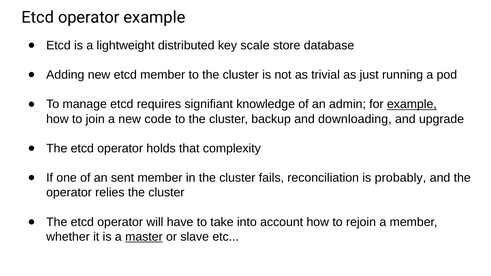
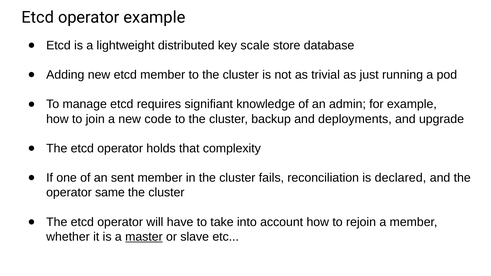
example at (412, 104) underline: present -> none
downloading: downloading -> deployments
probably: probably -> declared
relies: relies -> same
